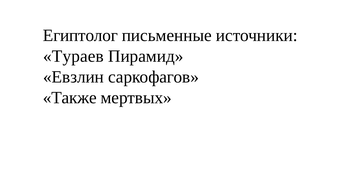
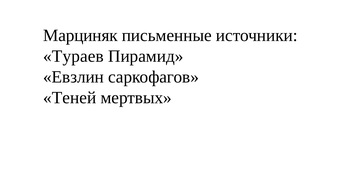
Египтолог: Египтолог -> Марциняк
Также: Также -> Теней
